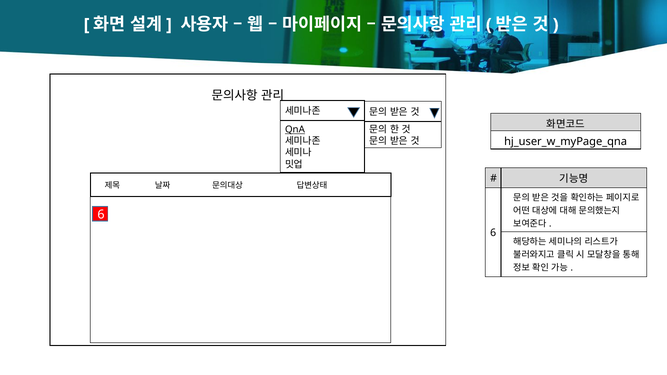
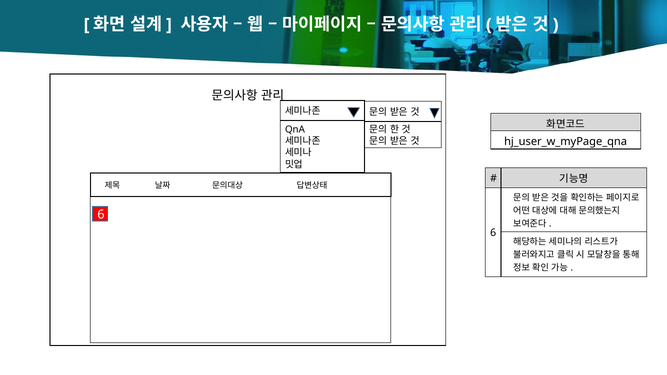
QnA underline: present -> none
